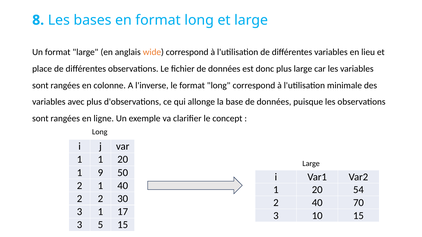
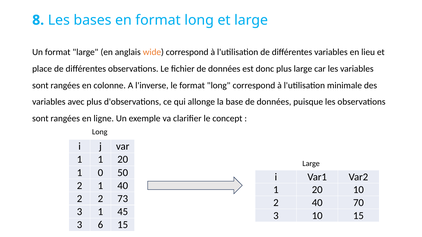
9: 9 -> 0
20 54: 54 -> 10
30: 30 -> 73
17: 17 -> 45
5: 5 -> 6
